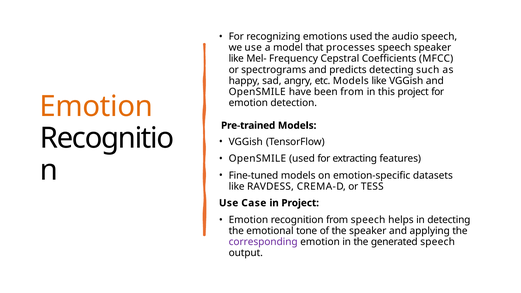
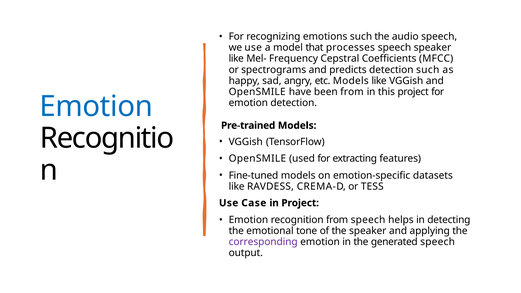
emotions used: used -> such
predicts detecting: detecting -> detection
Emotion at (96, 107) colour: orange -> blue
